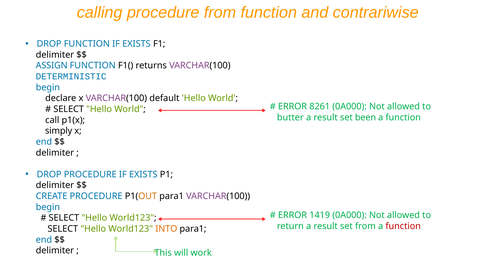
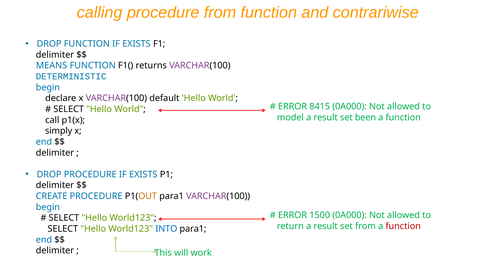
ASSIGN: ASSIGN -> MEANS
8261: 8261 -> 8415
butter: butter -> model
1419: 1419 -> 1500
INTO colour: orange -> blue
